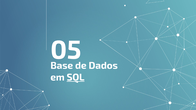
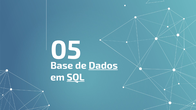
Dados underline: none -> present
